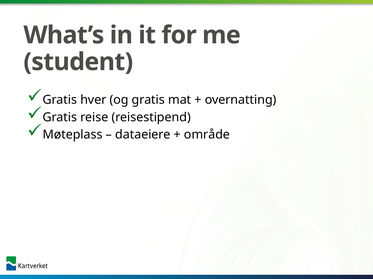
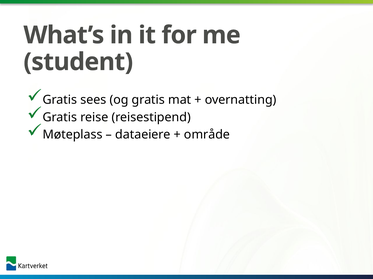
hver: hver -> sees
